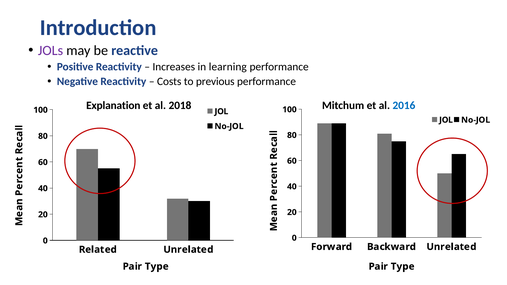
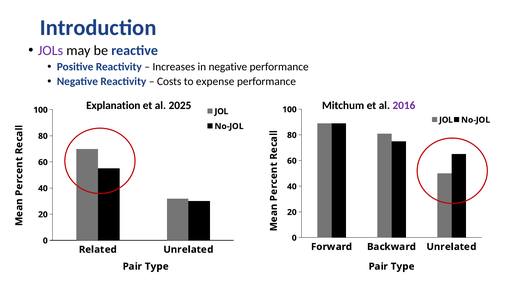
in learning: learning -> negative
previous: previous -> expense
2018: 2018 -> 2025
2016 colour: blue -> purple
